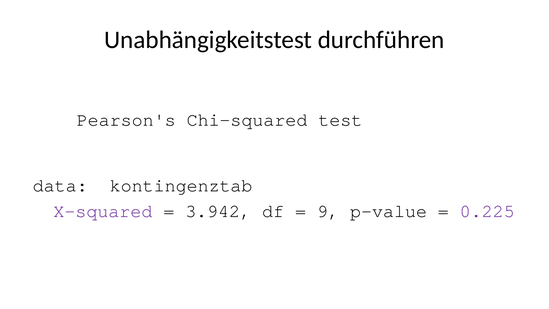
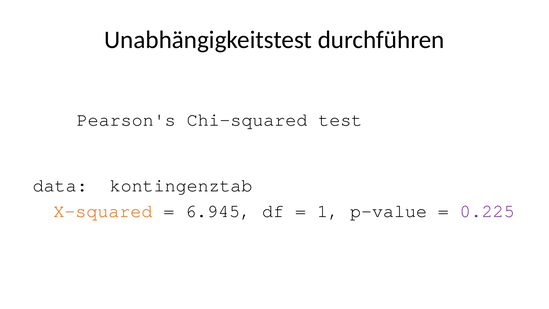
X-squared colour: purple -> orange
3.942: 3.942 -> 6.945
9: 9 -> 1
